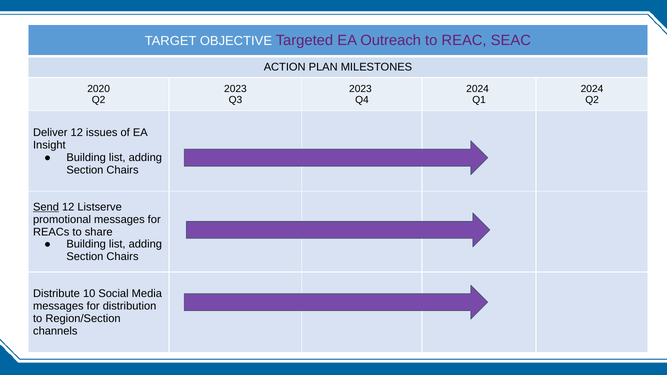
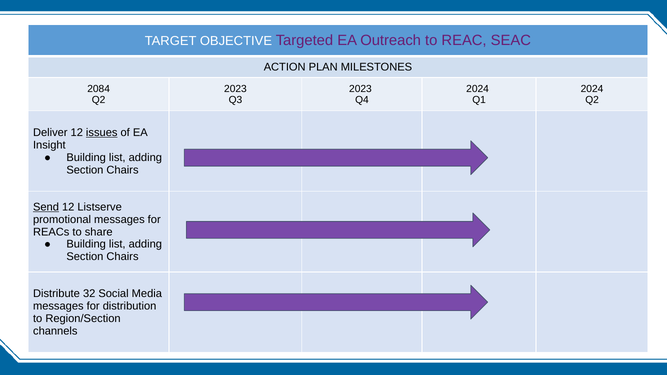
2020: 2020 -> 2084
issues underline: none -> present
10: 10 -> 32
